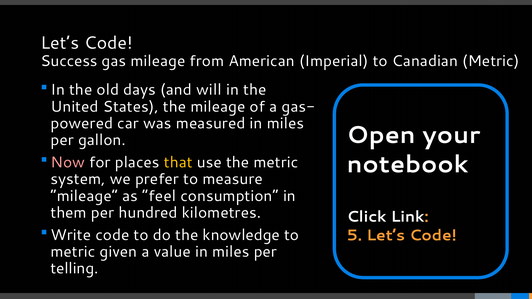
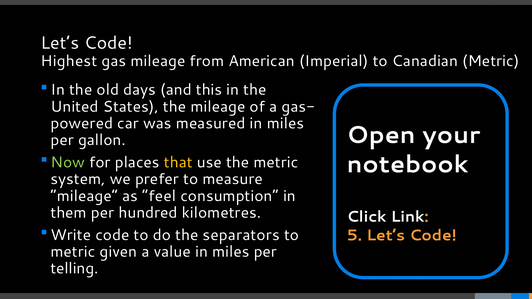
Success: Success -> Highest
will: will -> this
Now colour: pink -> light green
knowledge: knowledge -> separators
